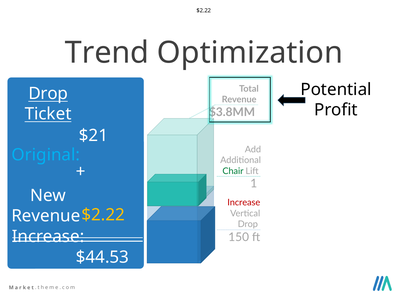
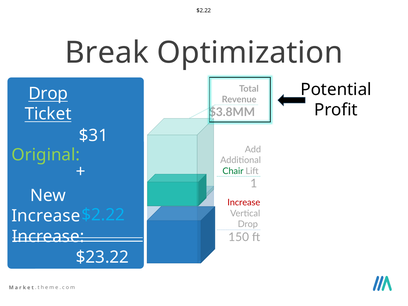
Trend: Trend -> Break
$21: $21 -> $31
Original colour: light blue -> light green
$2.22 at (103, 215) colour: yellow -> light blue
Revenue at (46, 216): Revenue -> Increase
$44.53: $44.53 -> $23.22
